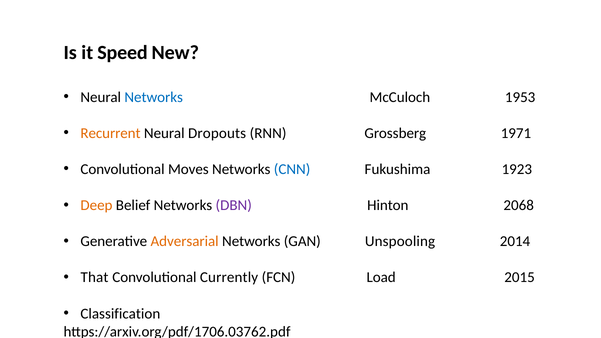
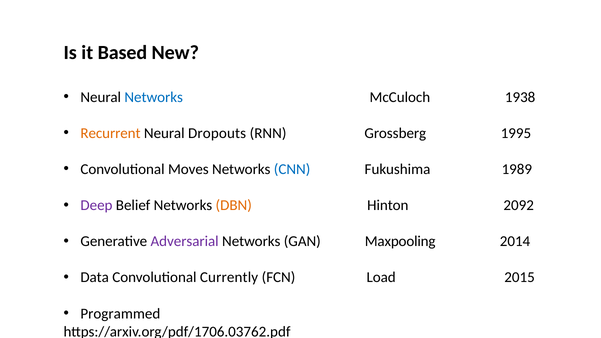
Speed: Speed -> Based
1953: 1953 -> 1938
1971: 1971 -> 1995
1923: 1923 -> 1989
Deep colour: orange -> purple
DBN colour: purple -> orange
2068: 2068 -> 2092
Adversarial colour: orange -> purple
Unspooling: Unspooling -> Maxpooling
That: That -> Data
Classification: Classification -> Programmed
